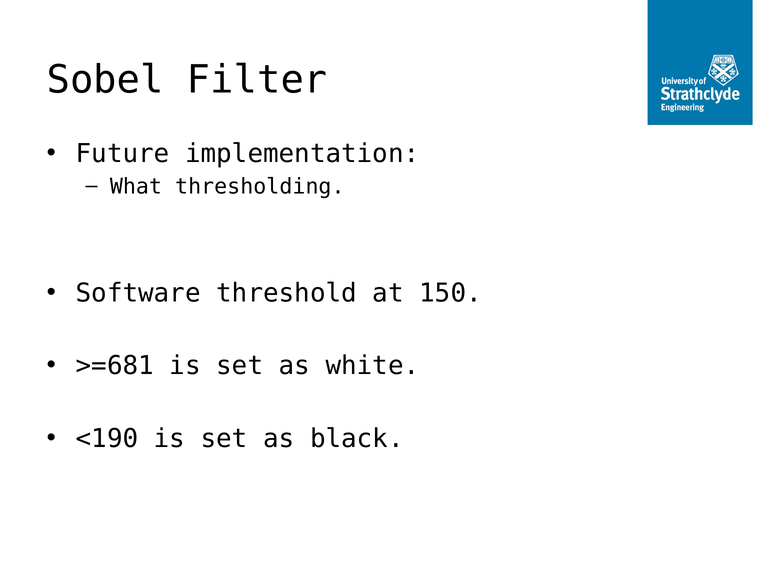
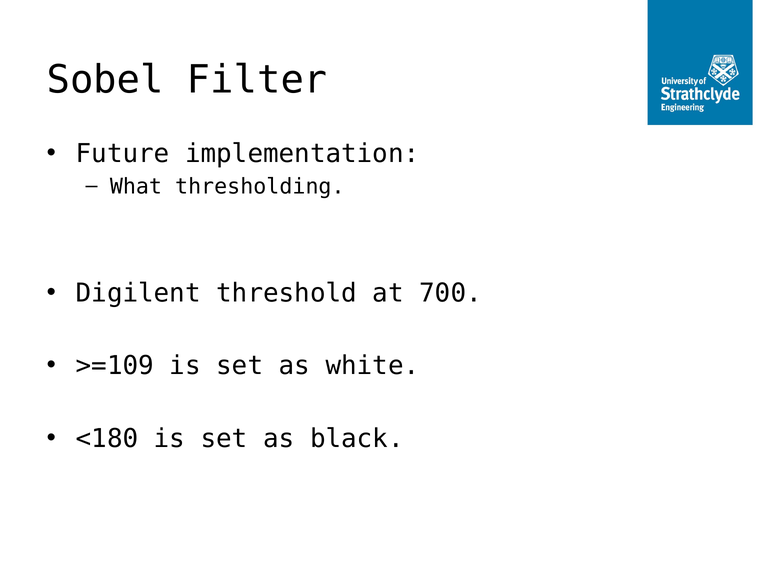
Software: Software -> Digilent
150: 150 -> 700
>=681: >=681 -> >=109
<190: <190 -> <180
